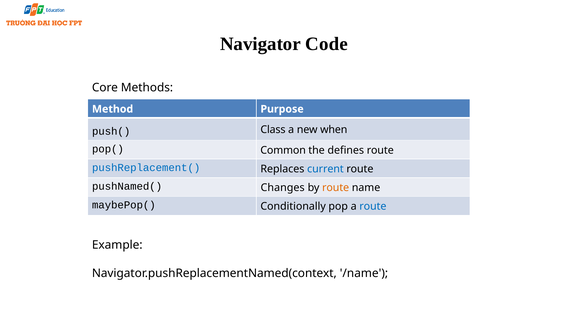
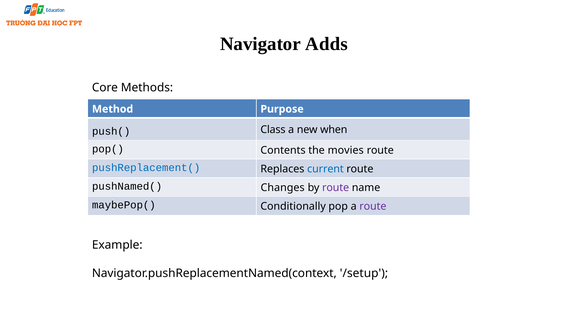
Code: Code -> Adds
Common: Common -> Contents
defines: defines -> movies
route at (336, 187) colour: orange -> purple
route at (373, 206) colour: blue -> purple
/name: /name -> /setup
